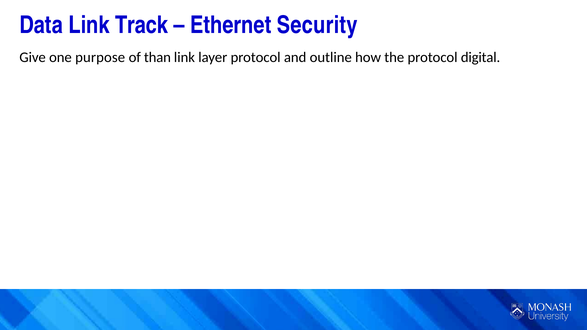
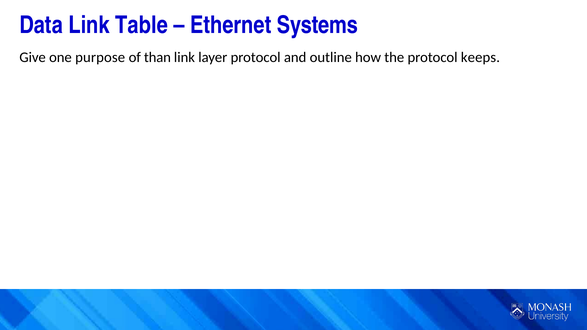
Track: Track -> Table
Security: Security -> Systems
digital: digital -> keeps
